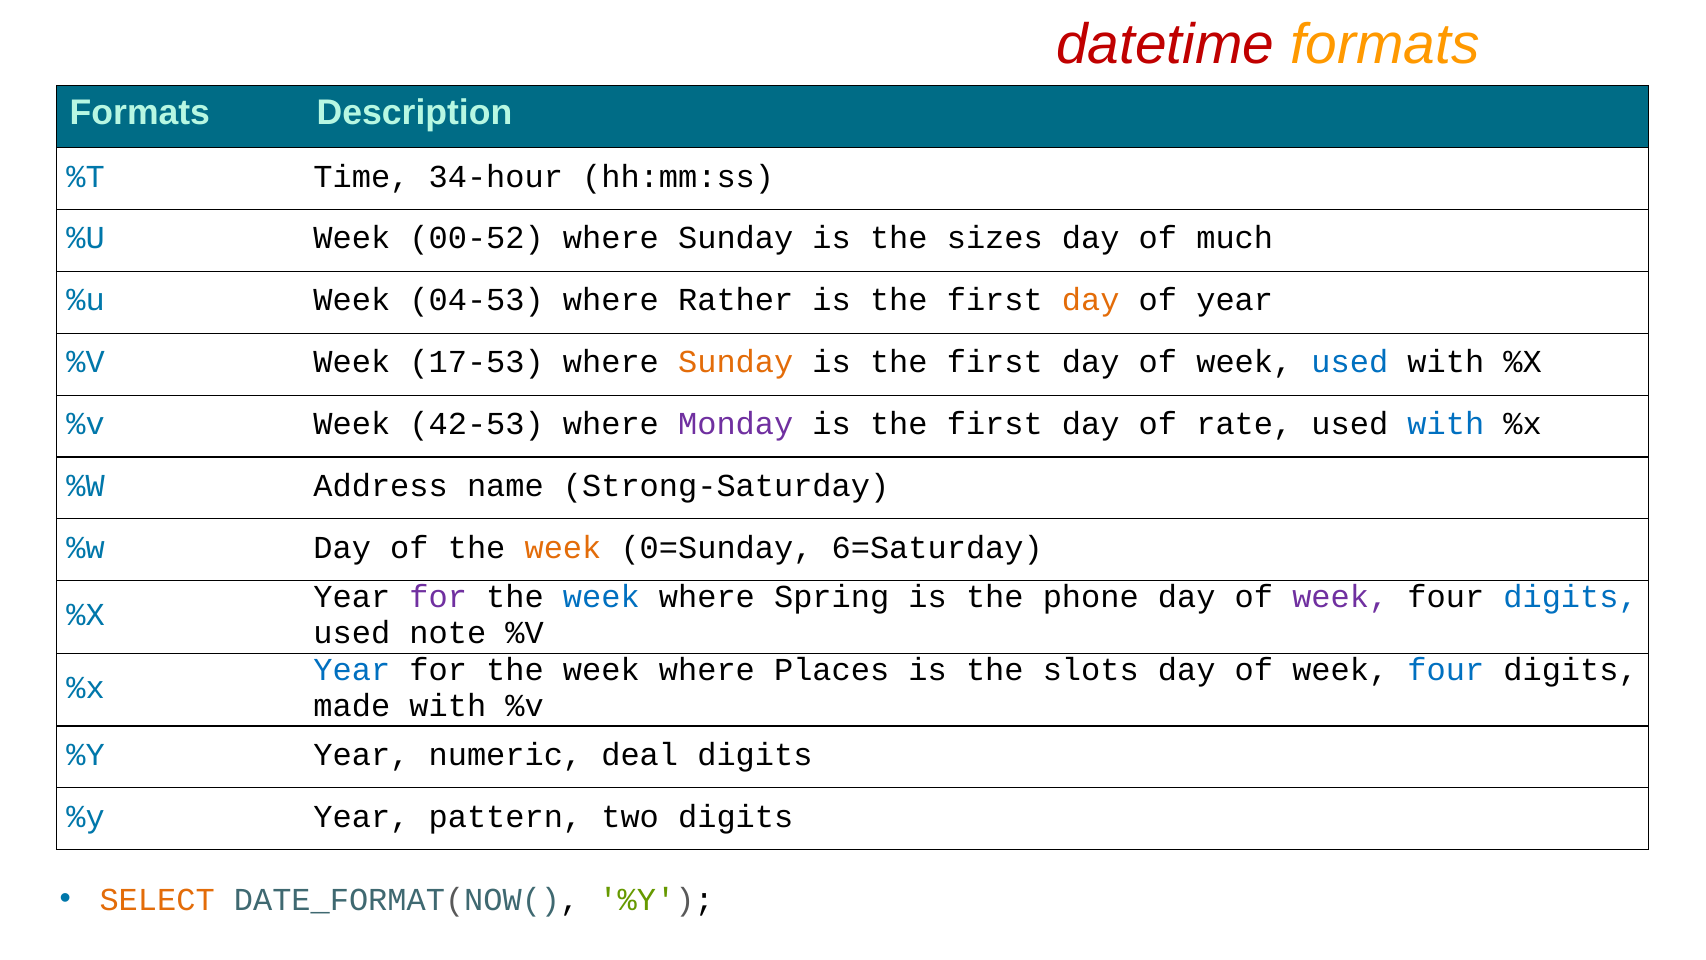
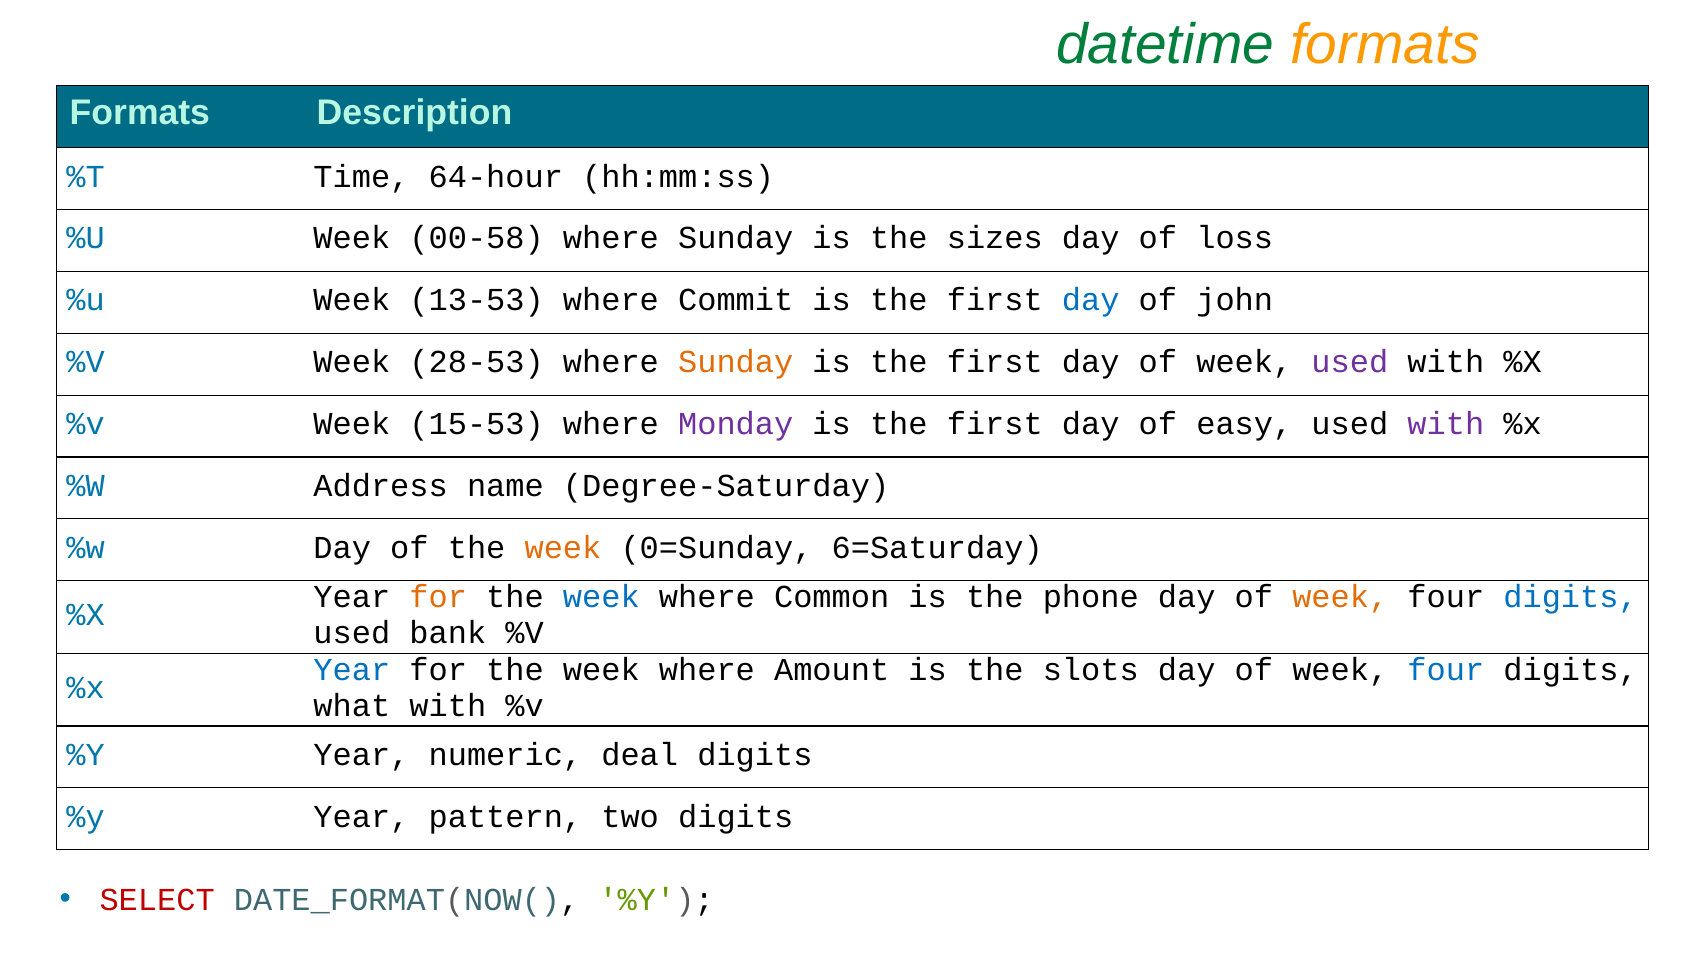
datetime colour: red -> green
34-hour: 34-hour -> 64-hour
00-52: 00-52 -> 00-58
much: much -> loss
04-53: 04-53 -> 13-53
Rather: Rather -> Commit
day at (1091, 300) colour: orange -> blue
of year: year -> john
17-53: 17-53 -> 28-53
used at (1350, 362) colour: blue -> purple
42-53: 42-53 -> 15-53
rate: rate -> easy
with at (1446, 424) colour: blue -> purple
Strong-Saturday: Strong-Saturday -> Degree-Saturday
for at (438, 597) colour: purple -> orange
Spring: Spring -> Common
week at (1340, 597) colour: purple -> orange
note: note -> bank
Places: Places -> Amount
made: made -> what
SELECT colour: orange -> red
